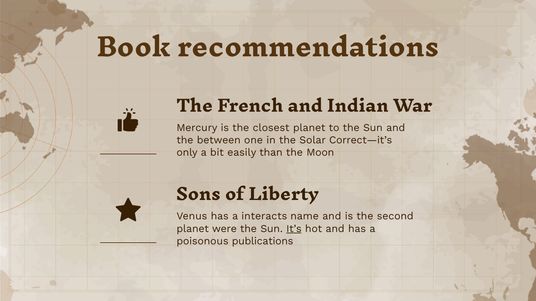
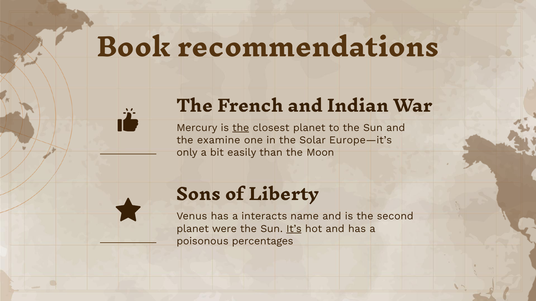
the at (241, 128) underline: none -> present
between: between -> examine
Correct—it’s: Correct—it’s -> Europe—it’s
publications: publications -> percentages
